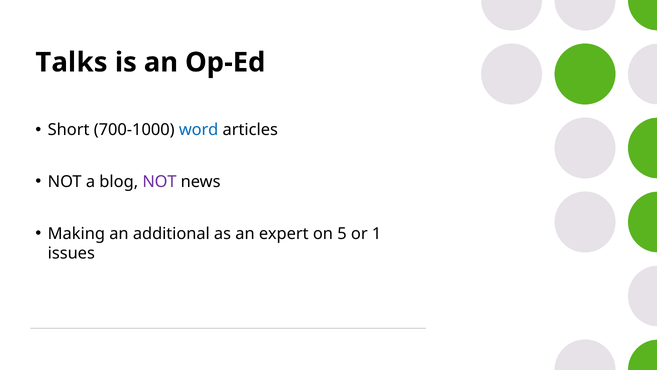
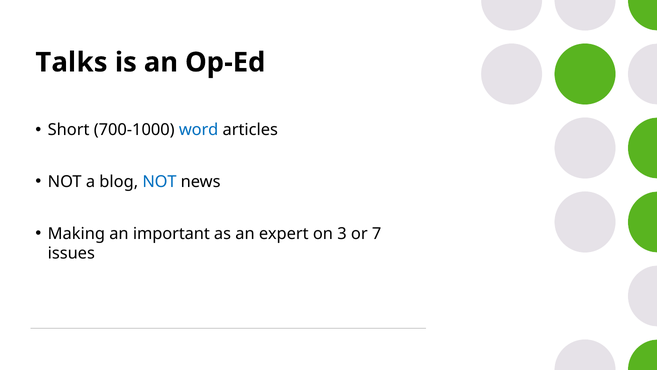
NOT at (159, 182) colour: purple -> blue
additional: additional -> important
5: 5 -> 3
1: 1 -> 7
